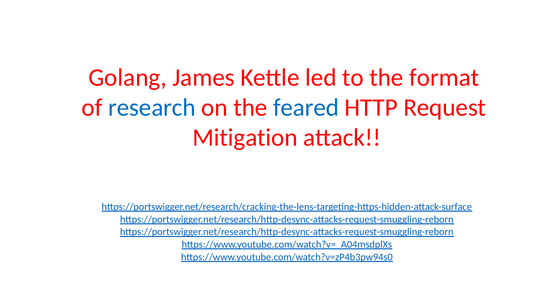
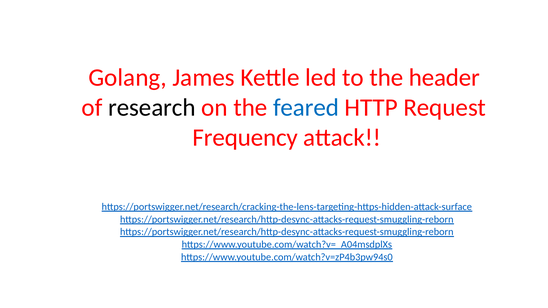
format: format -> header
research colour: blue -> black
Mitigation: Mitigation -> Frequency
